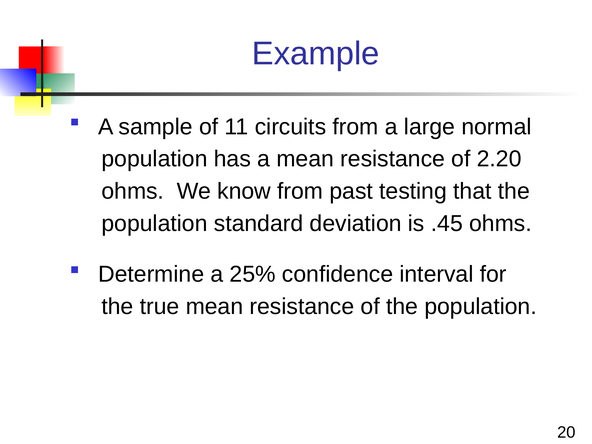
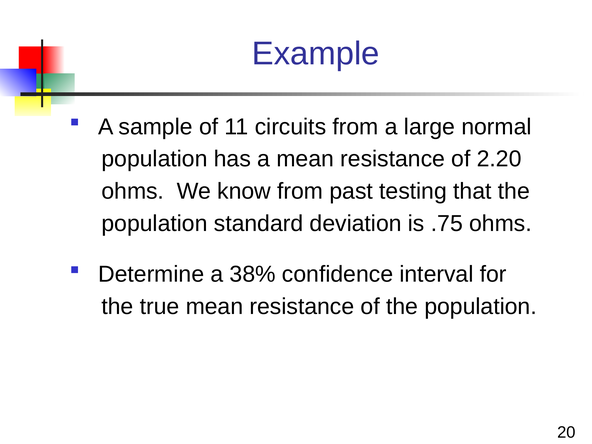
.45: .45 -> .75
25%: 25% -> 38%
